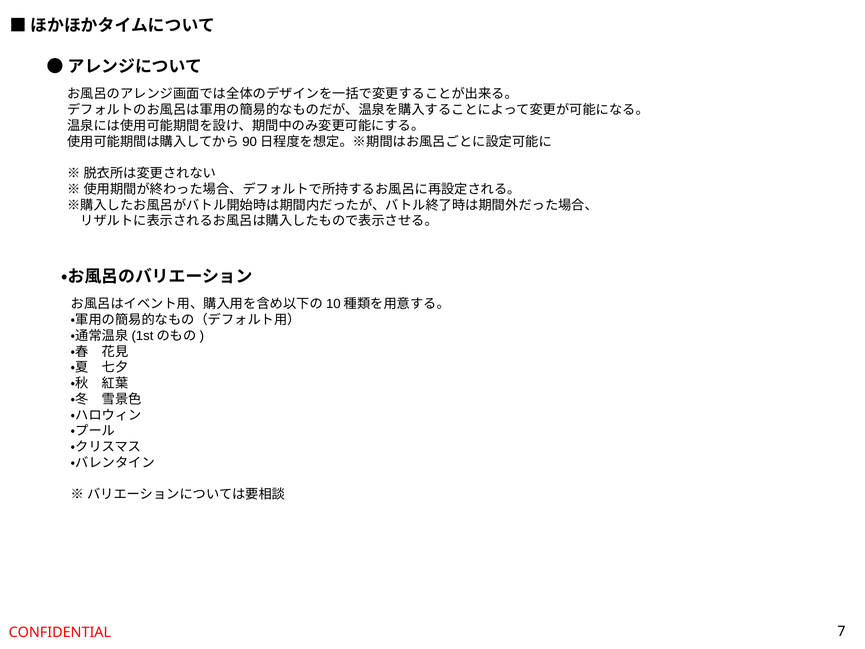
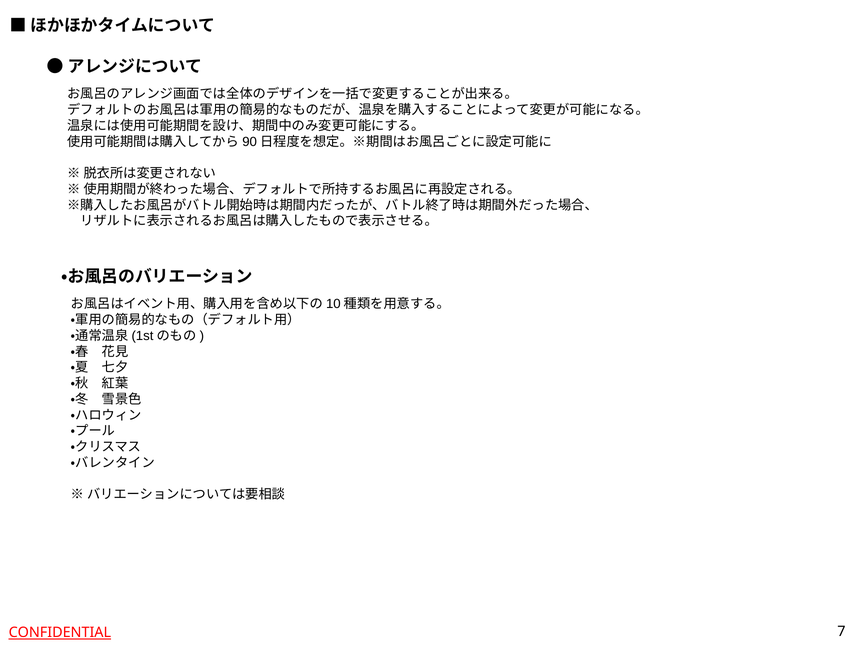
CONFIDENTIAL underline: none -> present
